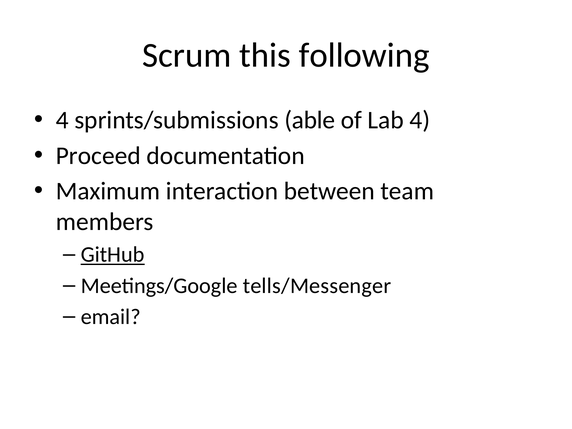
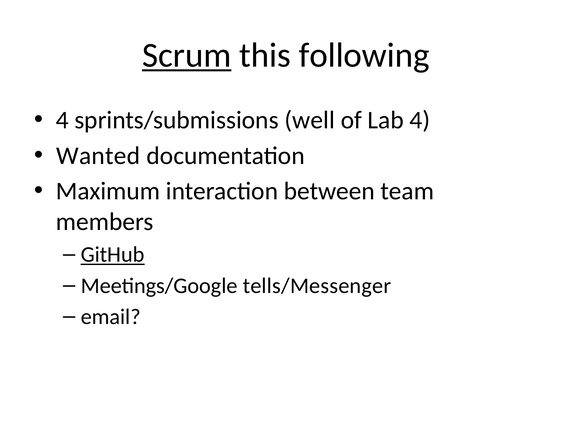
Scrum underline: none -> present
able: able -> well
Proceed: Proceed -> Wanted
